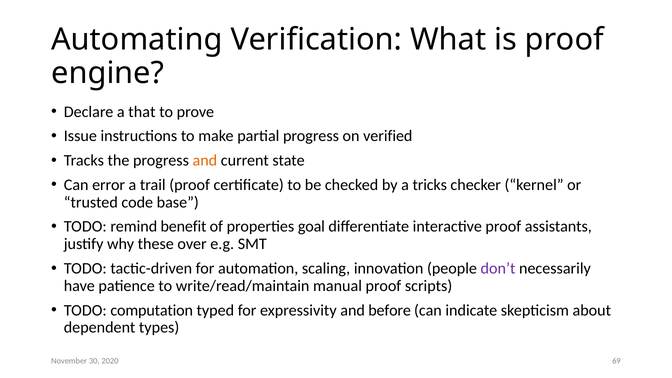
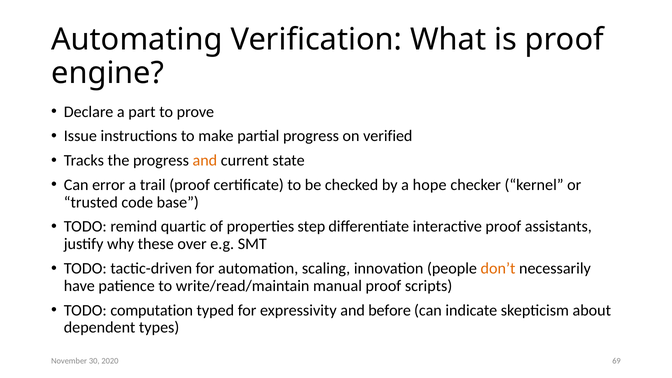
that: that -> part
tricks: tricks -> hope
benefit: benefit -> quartic
goal: goal -> step
don’t colour: purple -> orange
